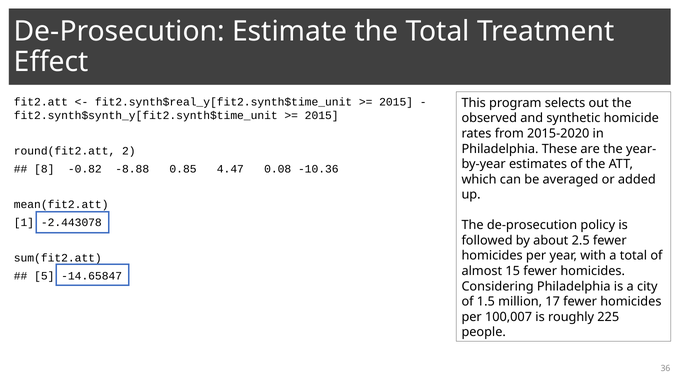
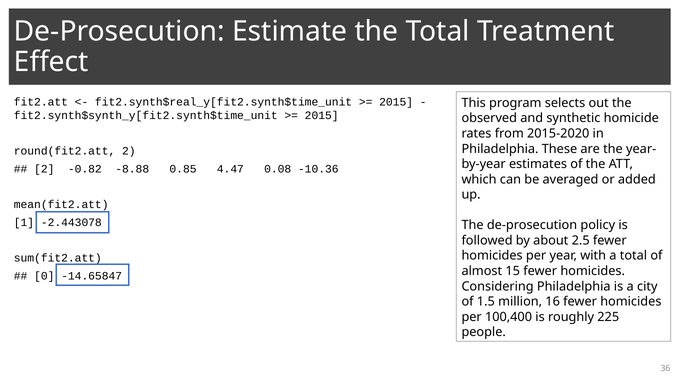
8 at (44, 169): 8 -> 2
5: 5 -> 0
17: 17 -> 16
100,007: 100,007 -> 100,400
